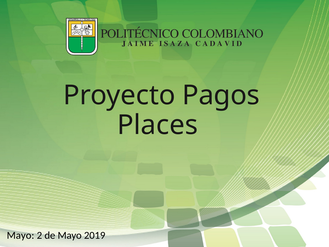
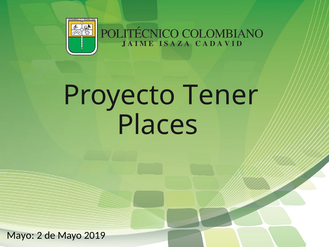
Pagos: Pagos -> Tener
